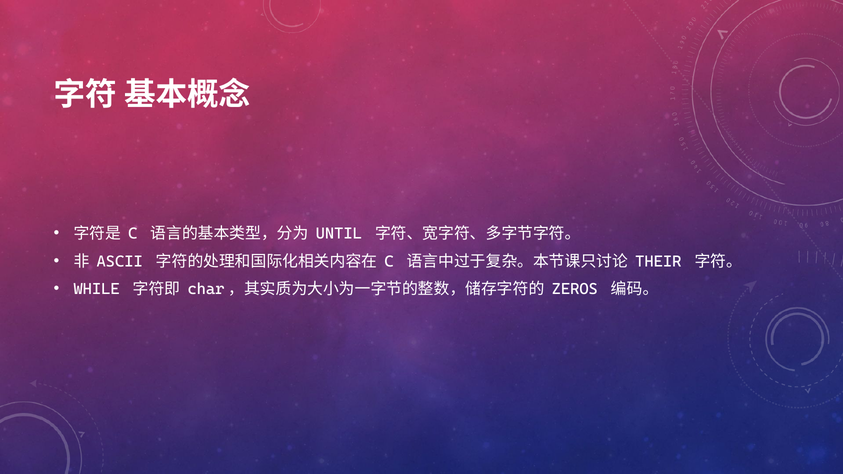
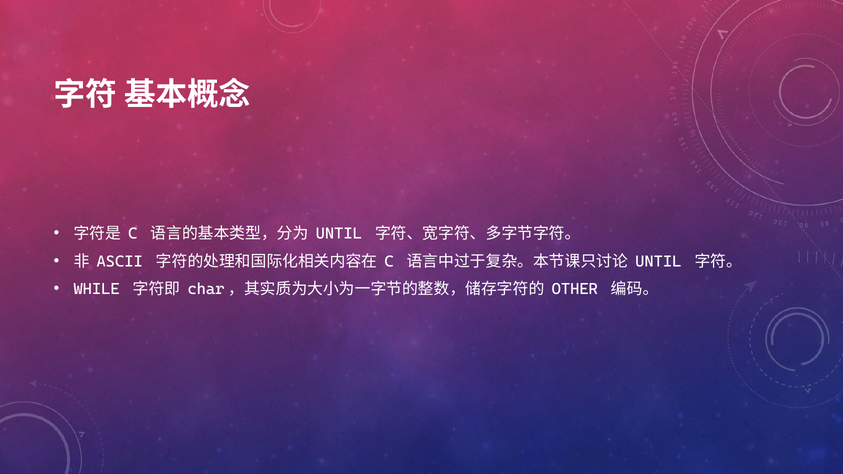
THEIR at (658, 261): THEIR -> UNTIL
ZEROS: ZEROS -> OTHER
